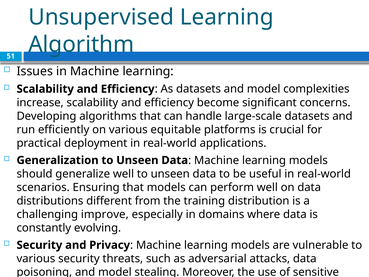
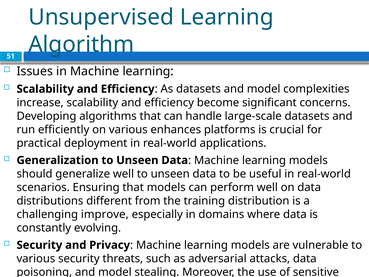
equitable: equitable -> enhances
